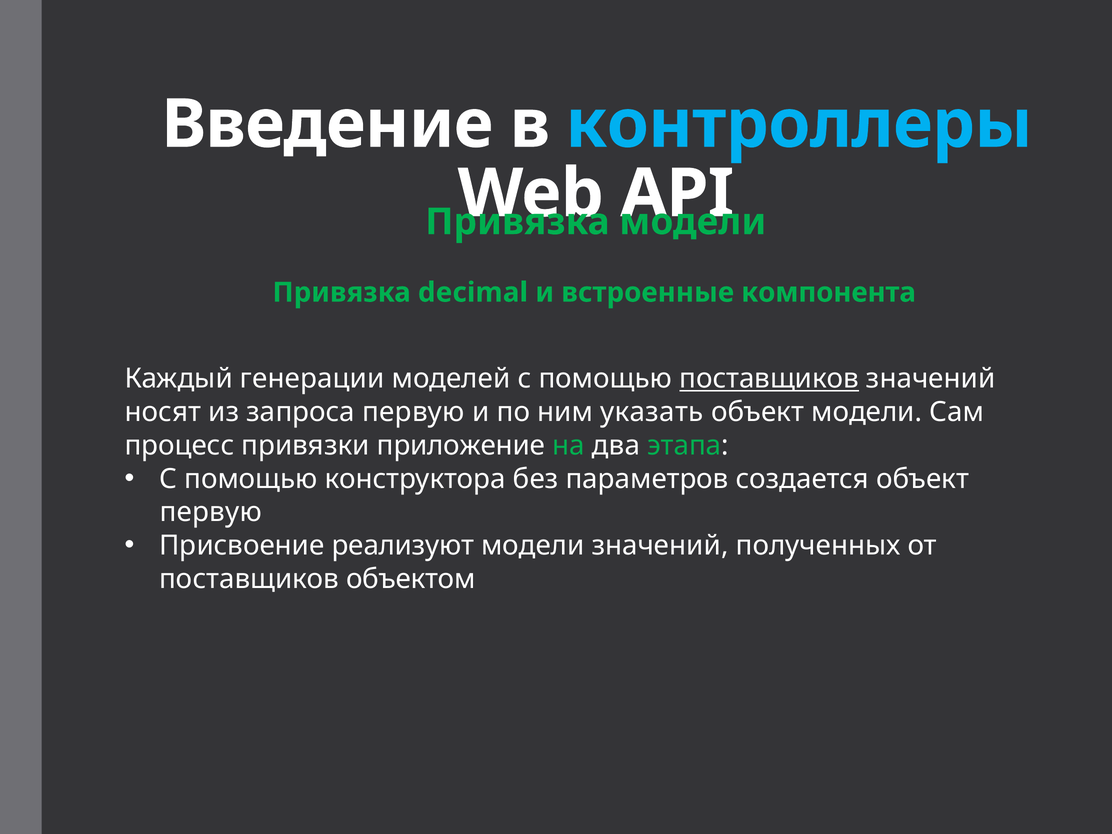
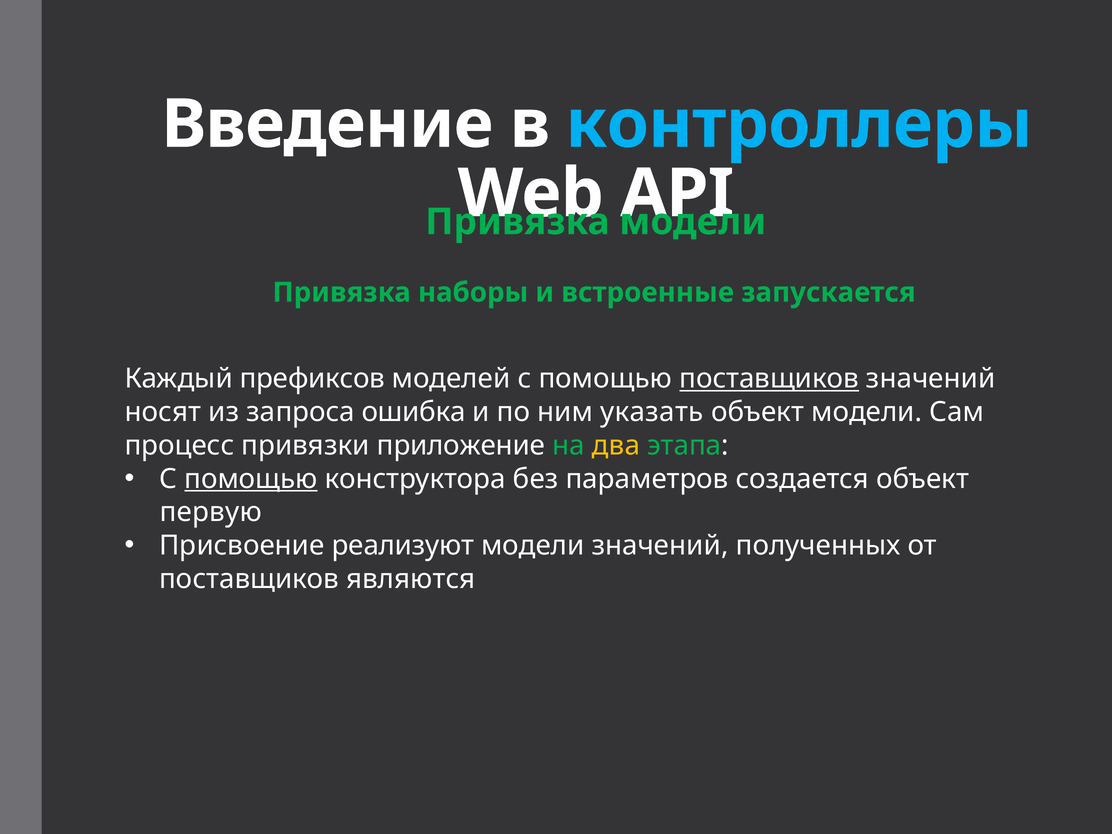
decimal: decimal -> наборы
компонента: компонента -> запускается
генерации: генерации -> префиксов
запроса первую: первую -> ошибка
два colour: white -> yellow
помощью at (251, 479) underline: none -> present
объектом: объектом -> являются
